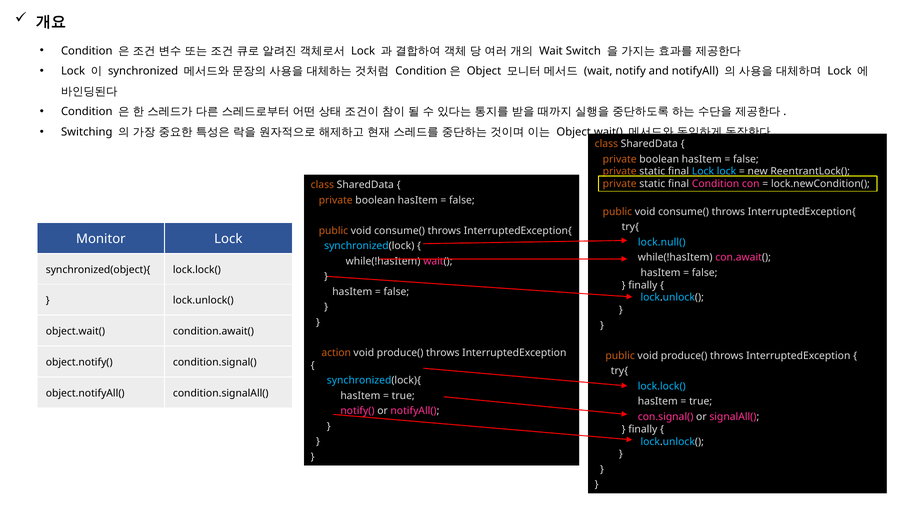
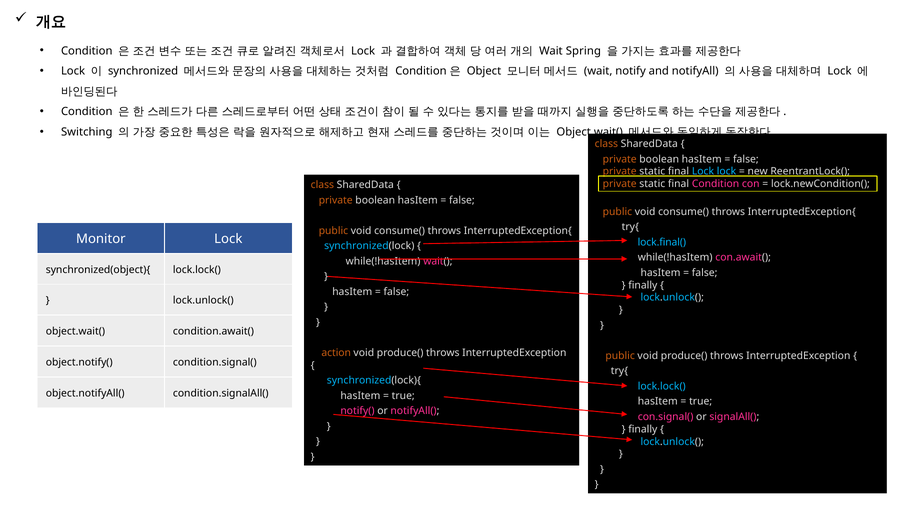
Switch: Switch -> Spring
lock.null(: lock.null( -> lock.final(
